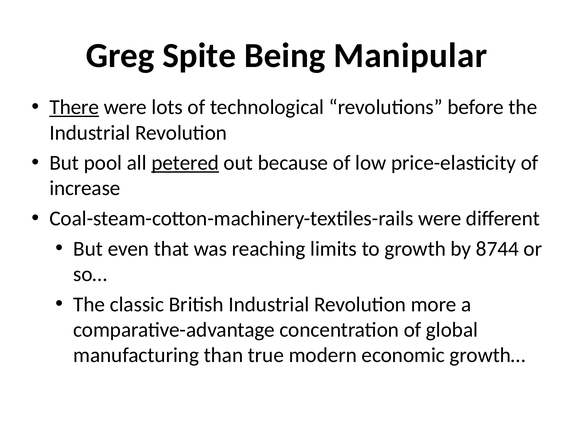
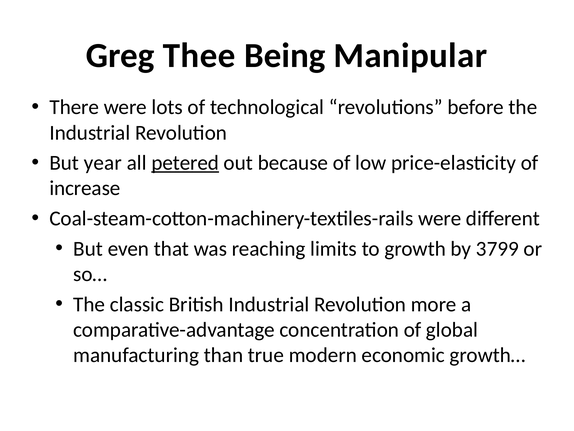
Spite: Spite -> Thee
There underline: present -> none
pool: pool -> year
8744: 8744 -> 3799
